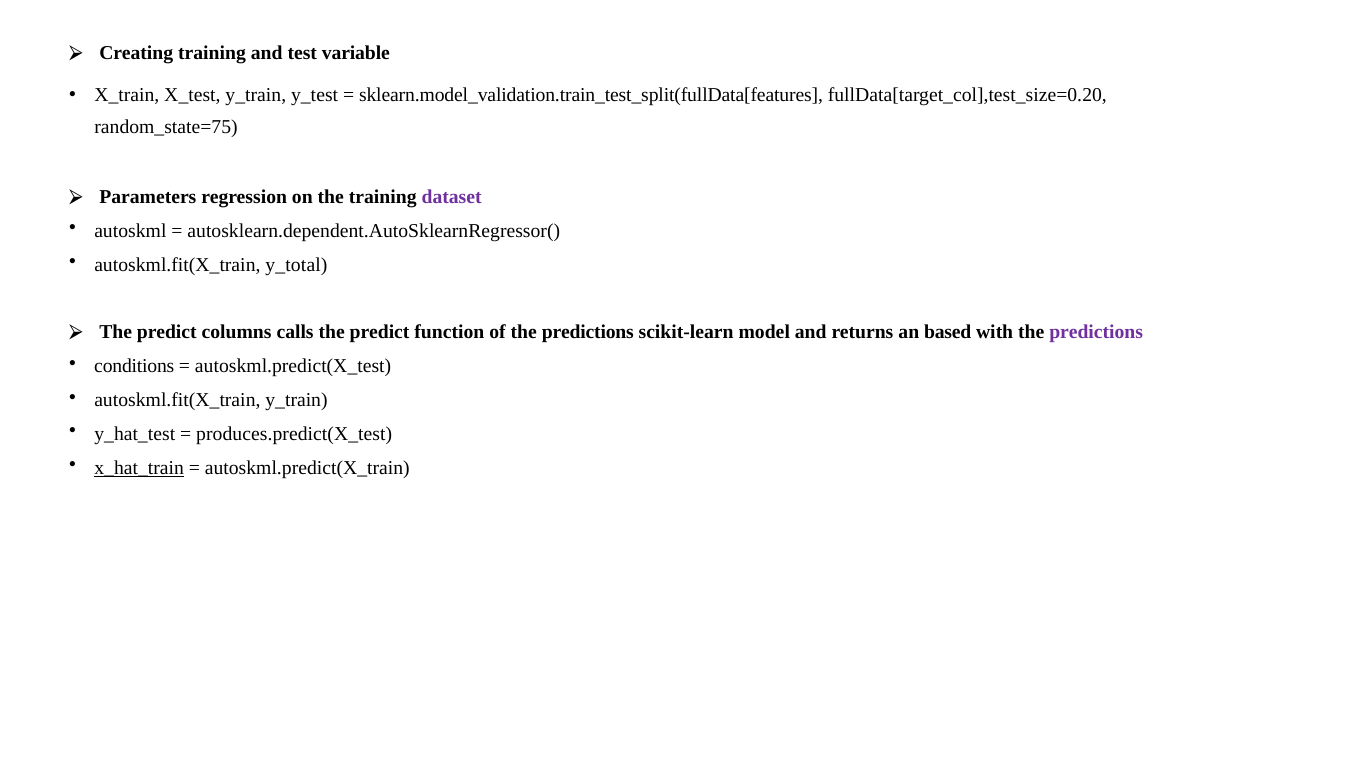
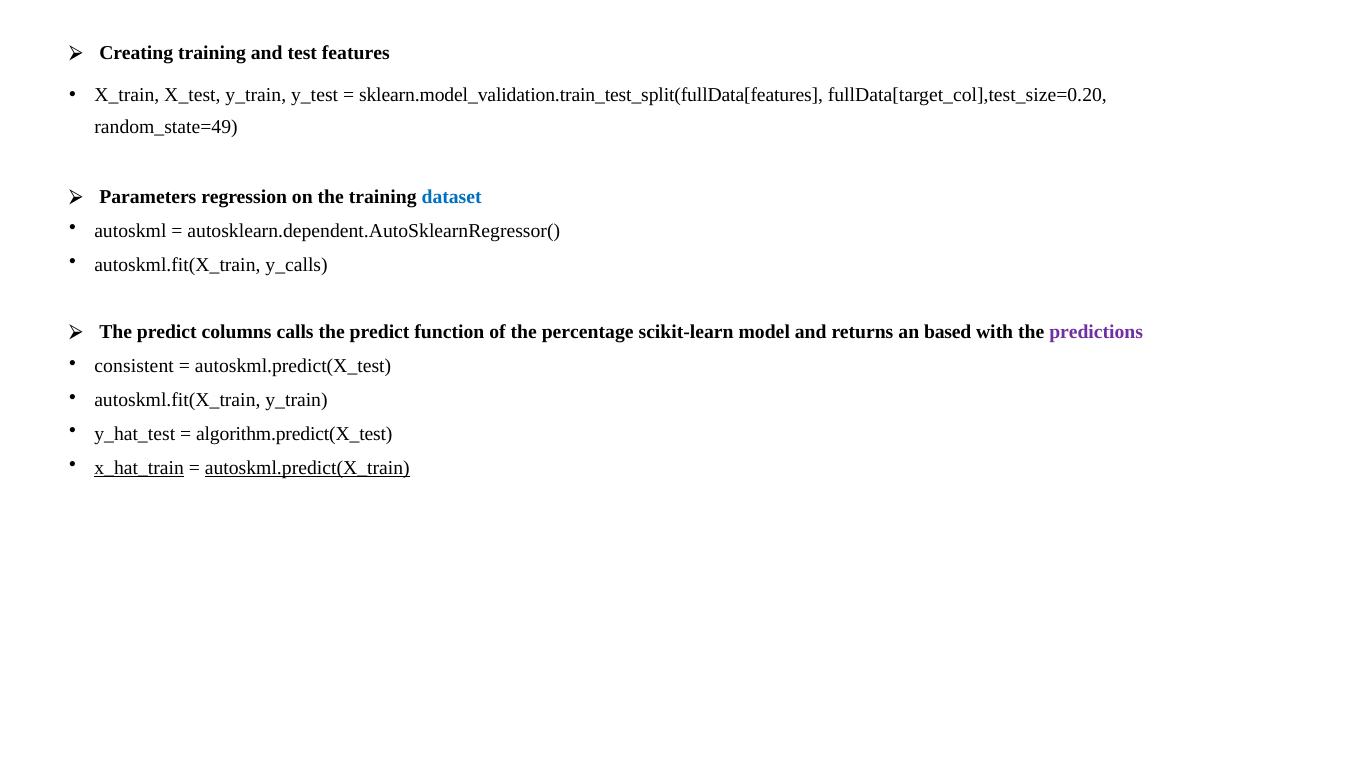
variable: variable -> features
random_state=75: random_state=75 -> random_state=49
dataset colour: purple -> blue
y_total: y_total -> y_calls
of the predictions: predictions -> percentage
conditions: conditions -> consistent
produces.predict(X_test: produces.predict(X_test -> algorithm.predict(X_test
autoskml.predict(X_train underline: none -> present
